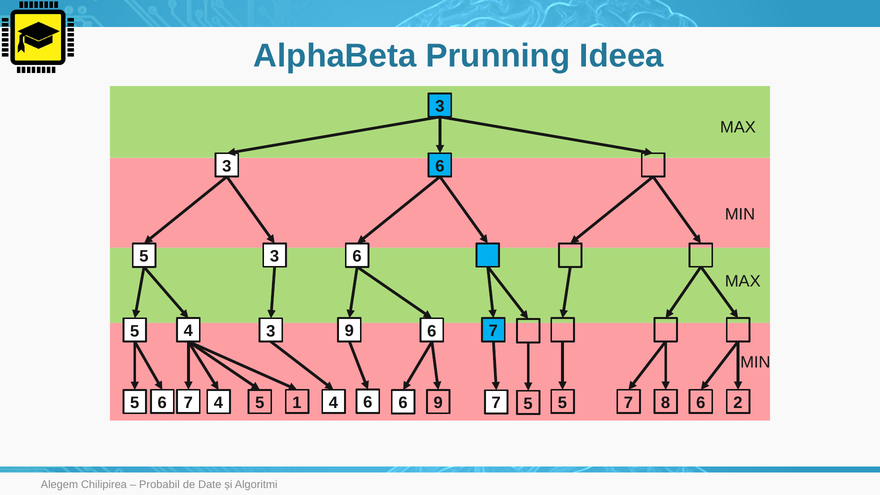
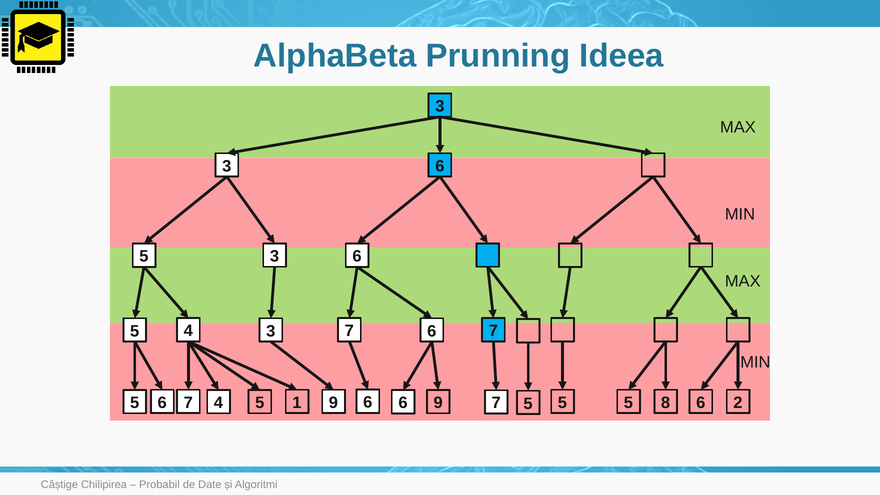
4 9: 9 -> 7
7 4: 4 -> 9
1 6 7: 7 -> 5
Alegem: Alegem -> Câștige
